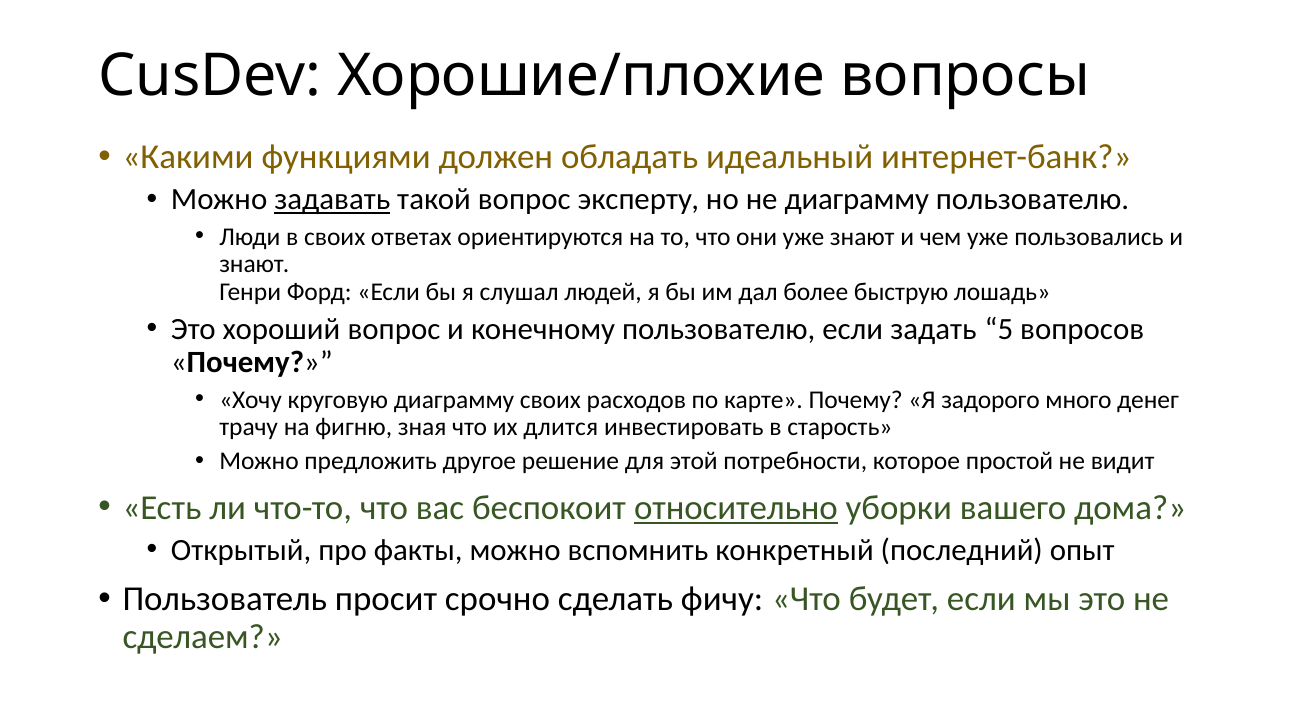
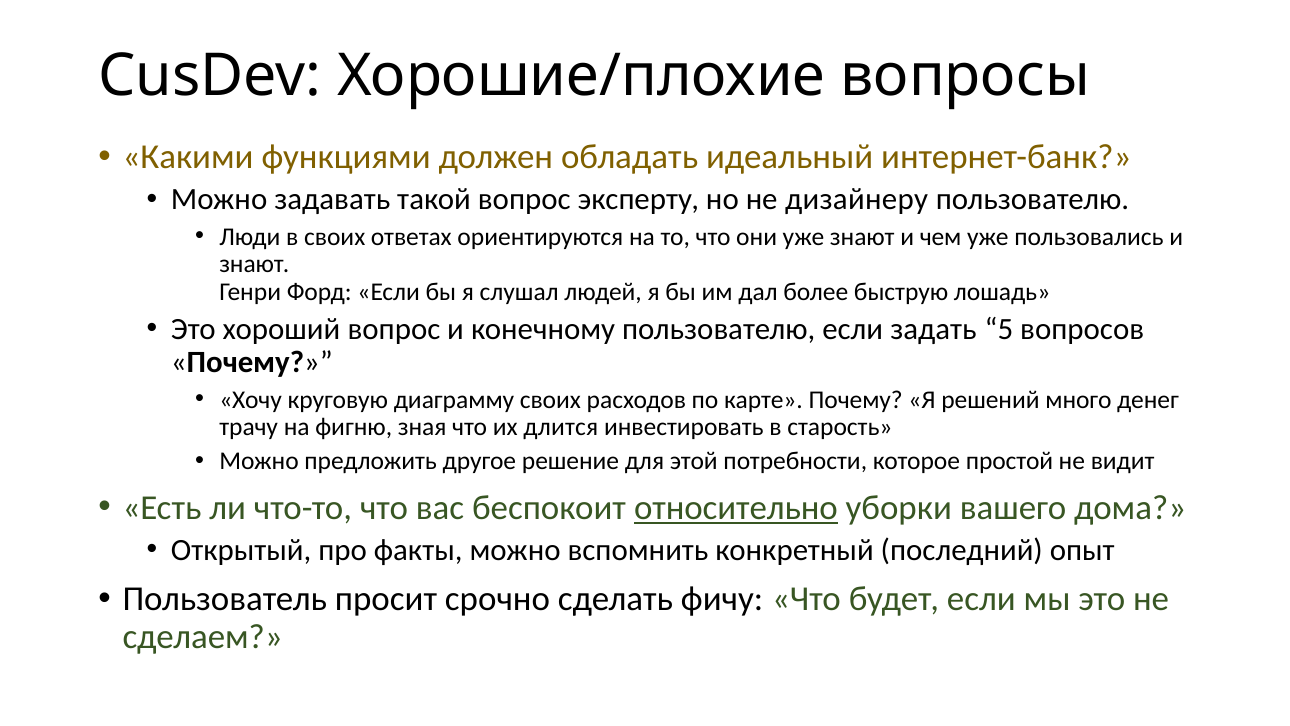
задавать underline: present -> none
не диаграмму: диаграмму -> дизайнеру
задорого: задорого -> решений
